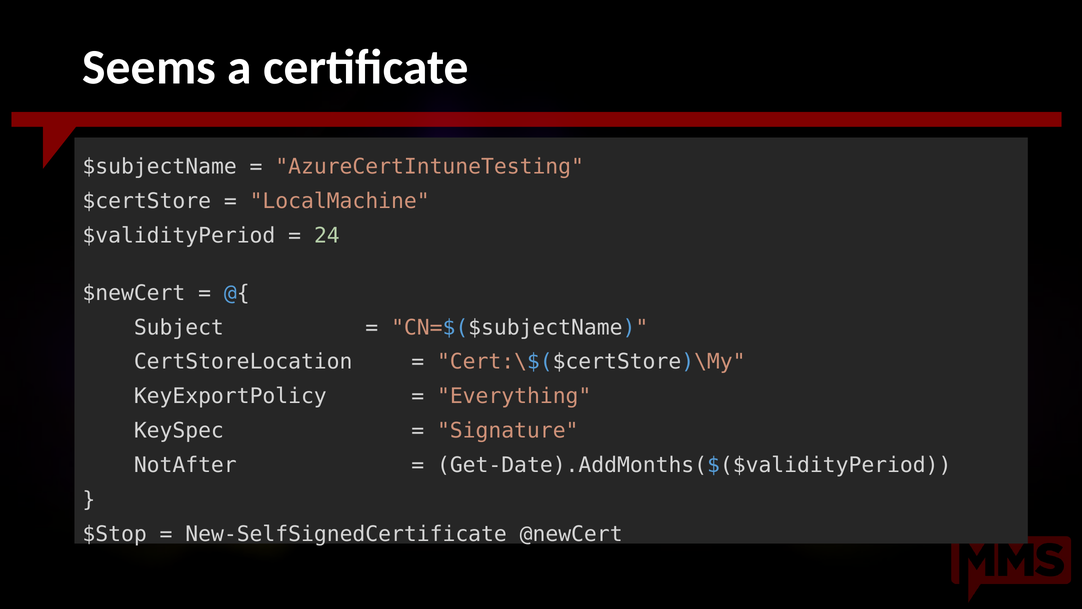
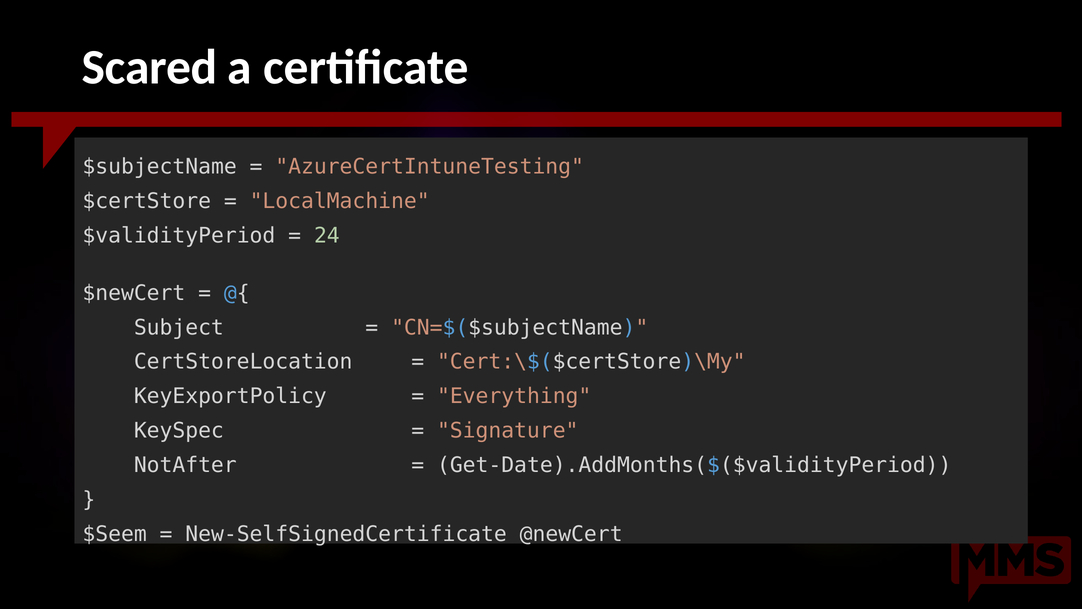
Seems: Seems -> Scared
$Stop: $Stop -> $Seem
